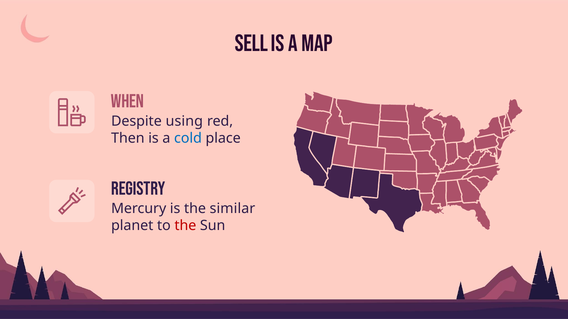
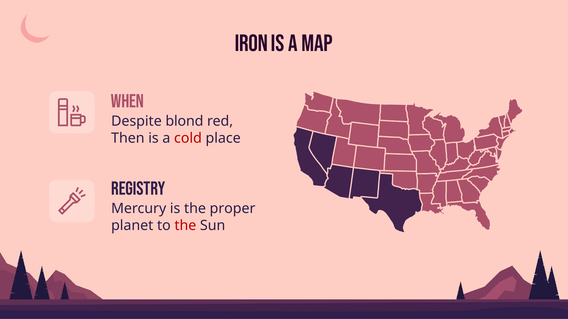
SELL: SELL -> IRON
using: using -> blond
cold colour: blue -> red
similar: similar -> proper
